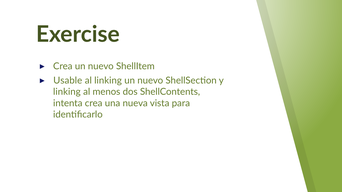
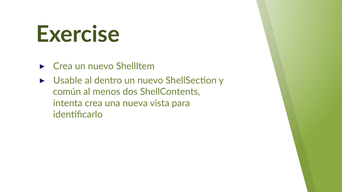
al linking: linking -> dentro
linking at (67, 92): linking -> común
